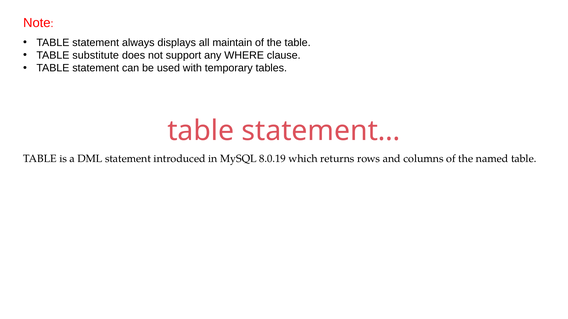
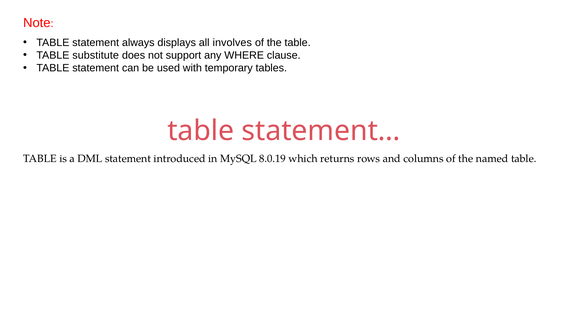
maintain: maintain -> involves
